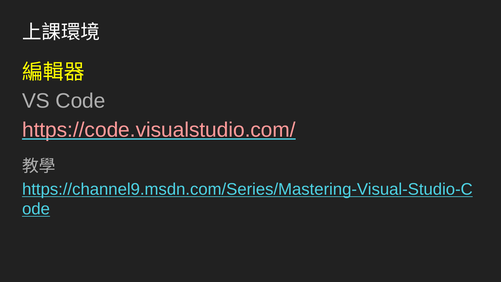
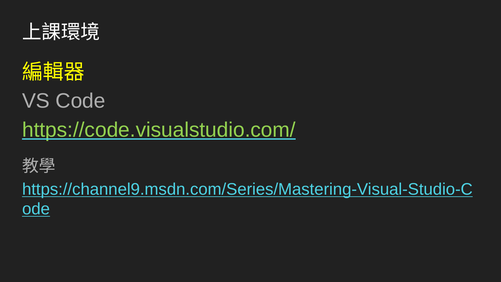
https://code.visualstudio.com/ colour: pink -> light green
